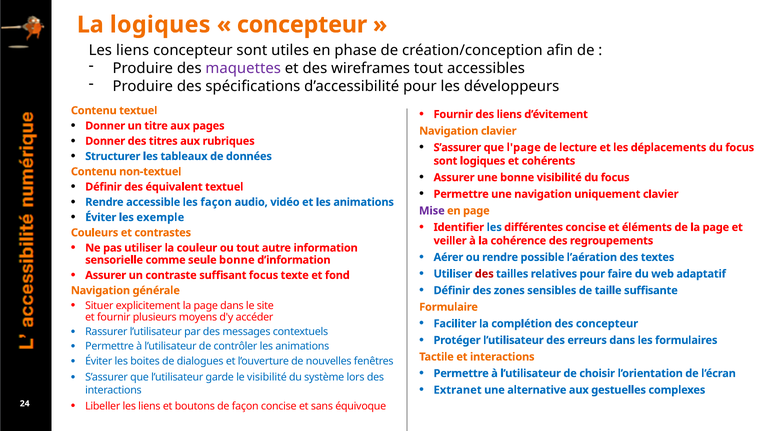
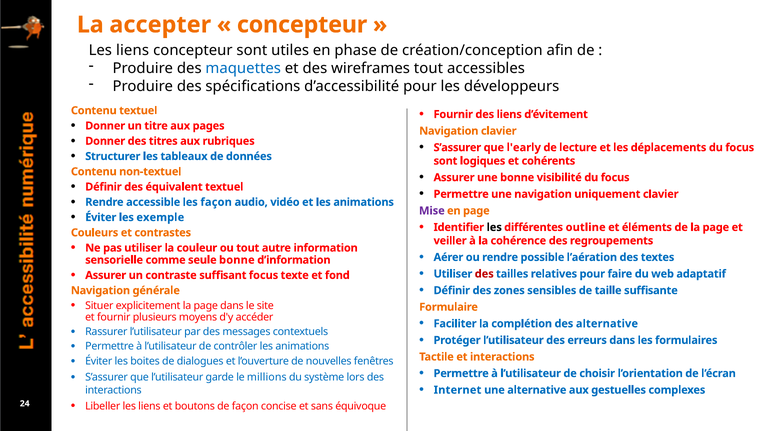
La logiques: logiques -> accepter
maquettes colour: purple -> blue
l'page: l'page -> l'early
les at (494, 227) colour: blue -> black
différentes concise: concise -> outline
des concepteur: concepteur -> alternative
le visibilité: visibilité -> millions
Extranet: Extranet -> Internet
